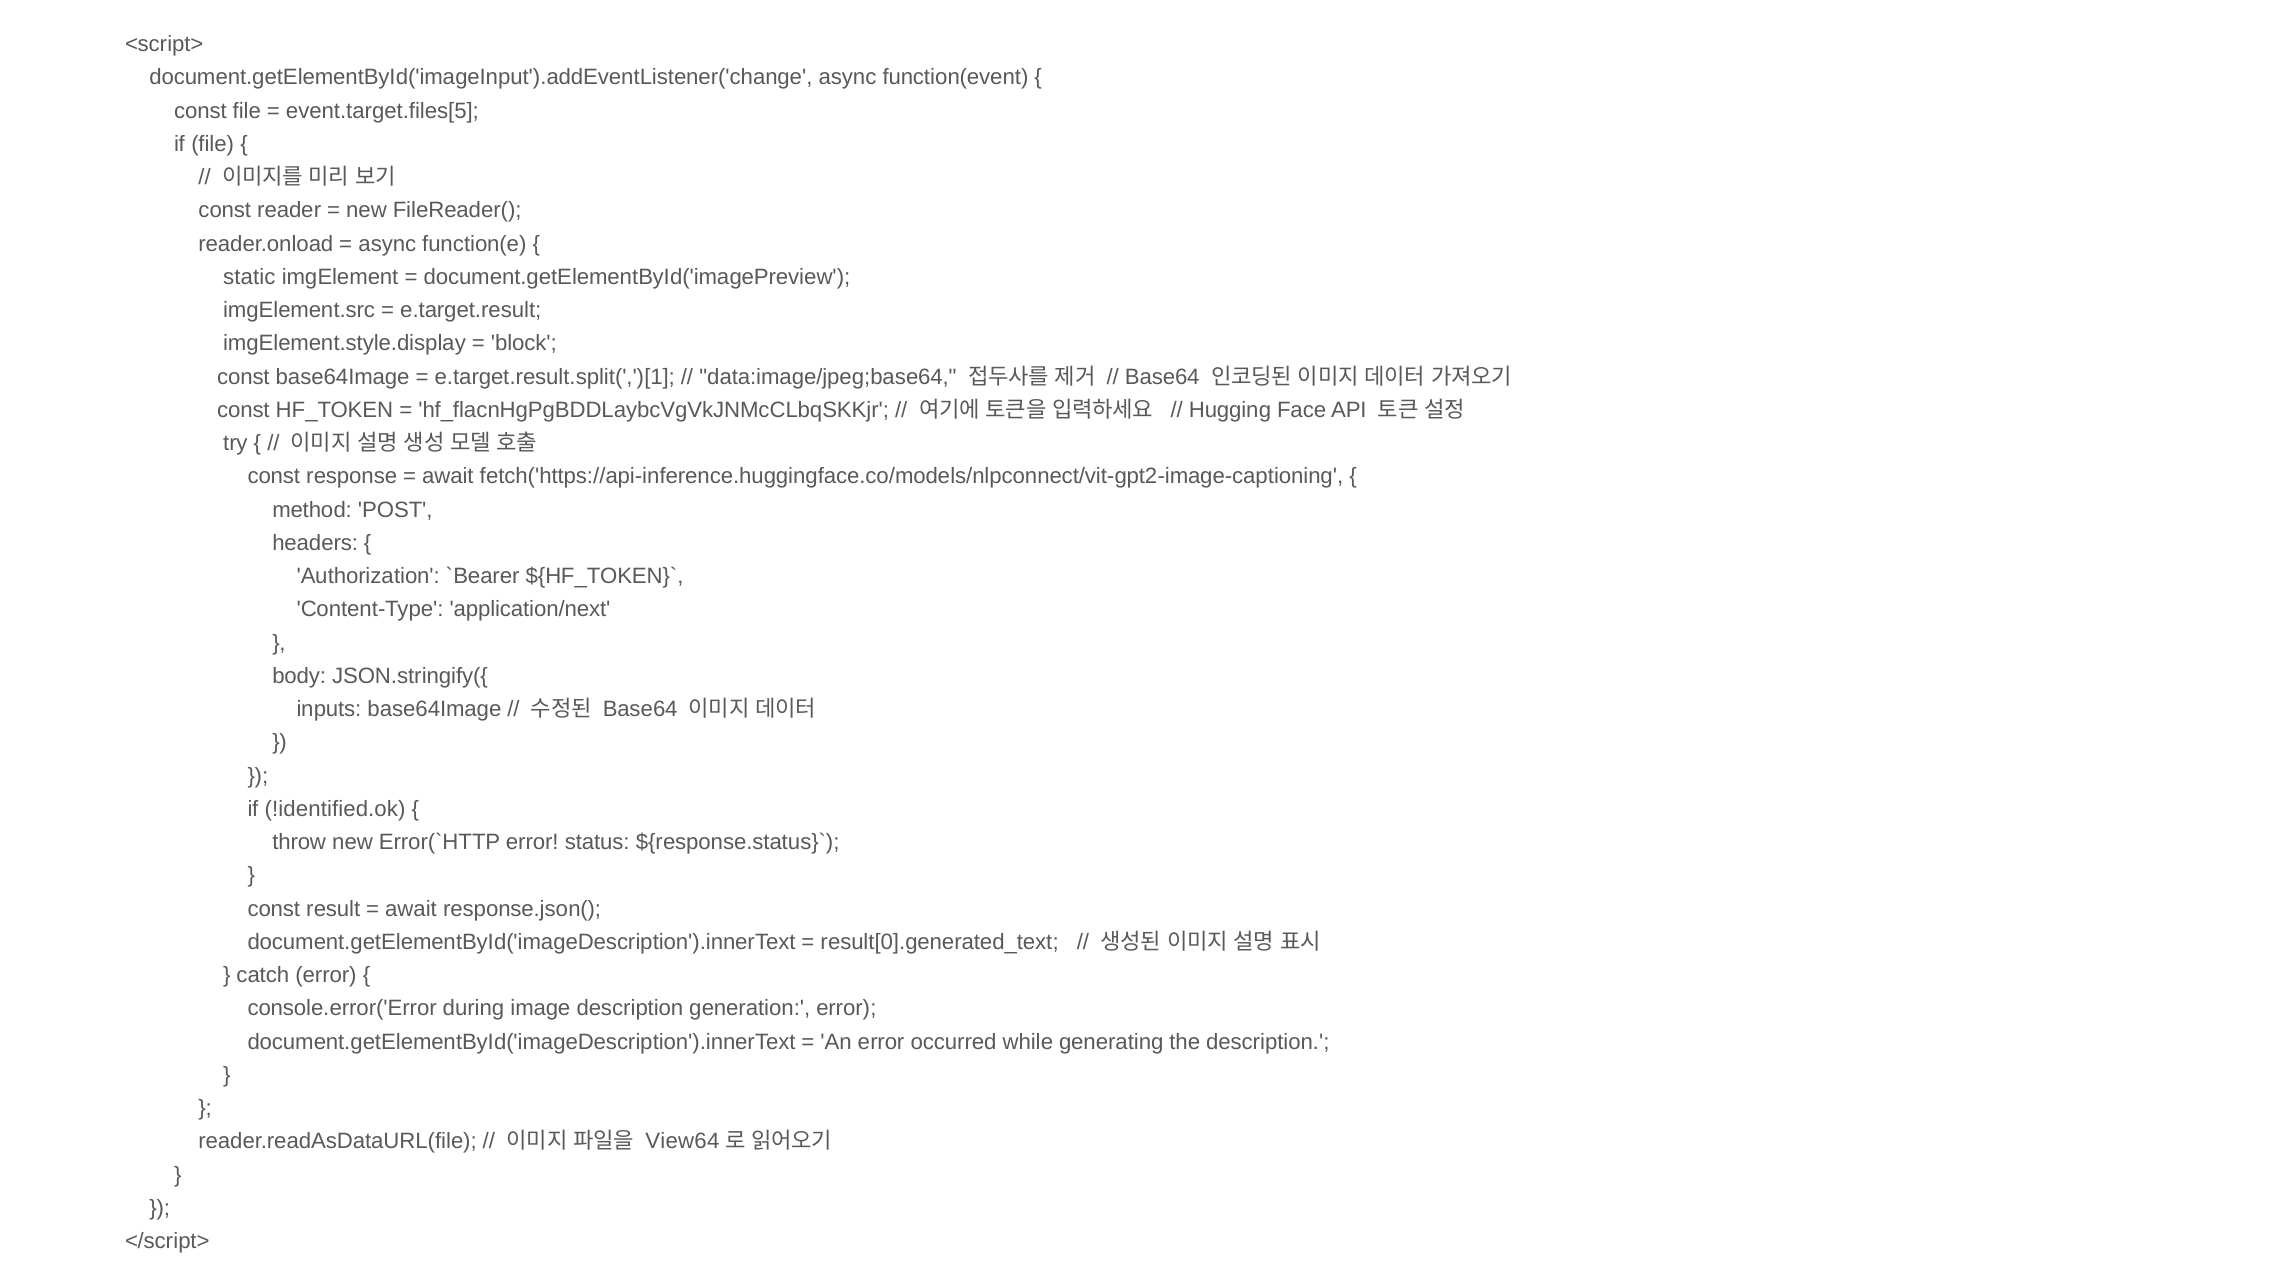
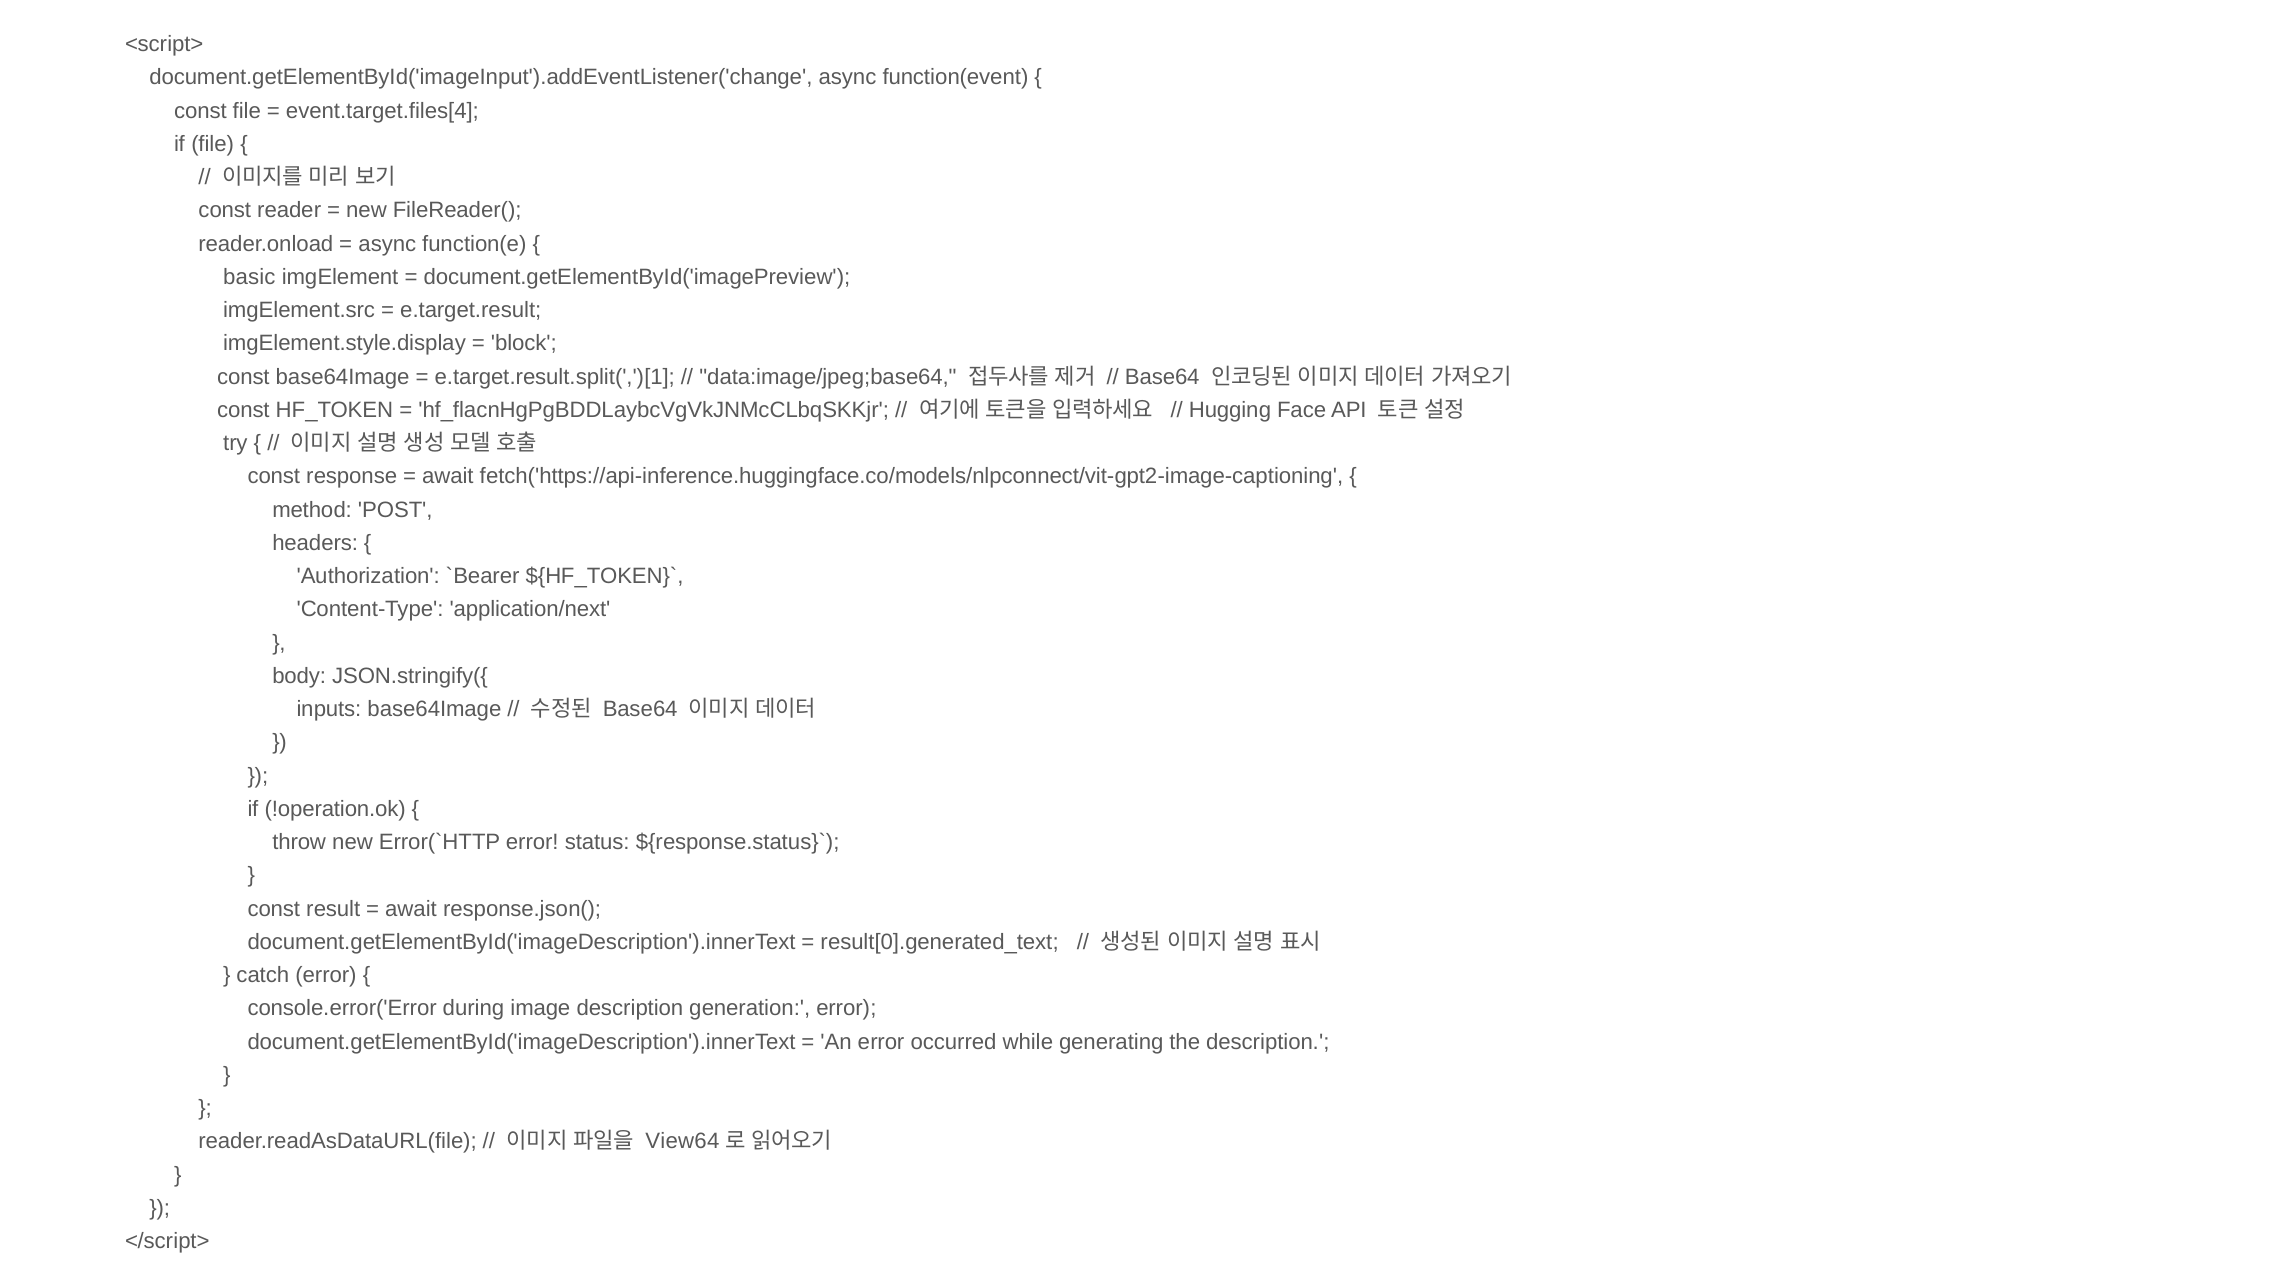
event.target.files[5: event.target.files[5 -> event.target.files[4
static: static -> basic
!identified.ok: !identified.ok -> !operation.ok
